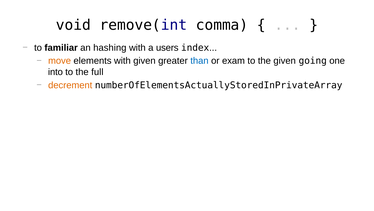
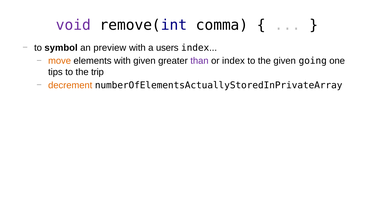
void colour: black -> purple
familiar: familiar -> symbol
hashing: hashing -> preview
than colour: blue -> purple
or exam: exam -> index
into: into -> tips
full: full -> trip
